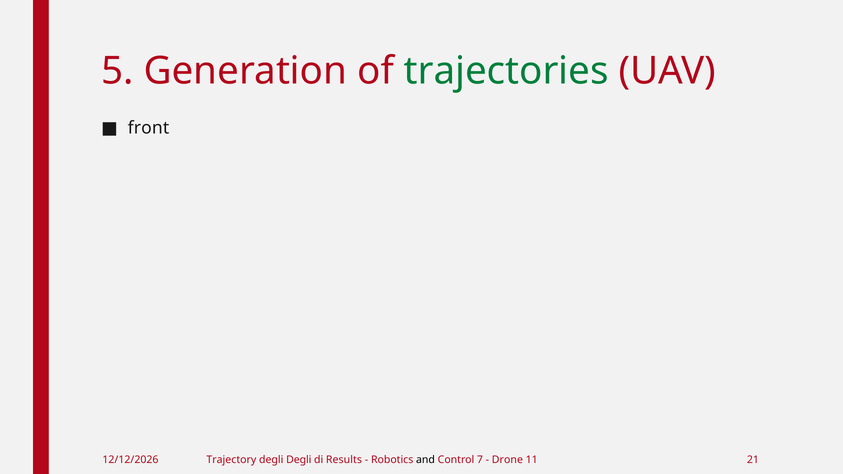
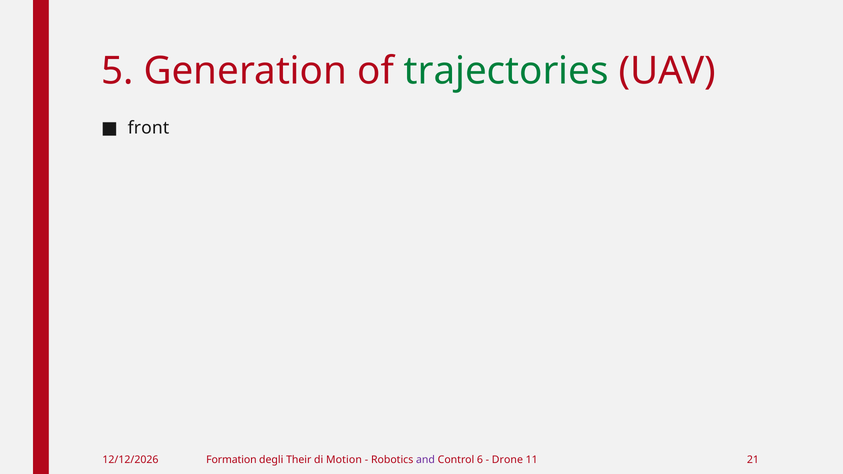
Trajectory: Trajectory -> Formation
degli Degli: Degli -> Their
Results: Results -> Motion
and colour: black -> purple
7: 7 -> 6
